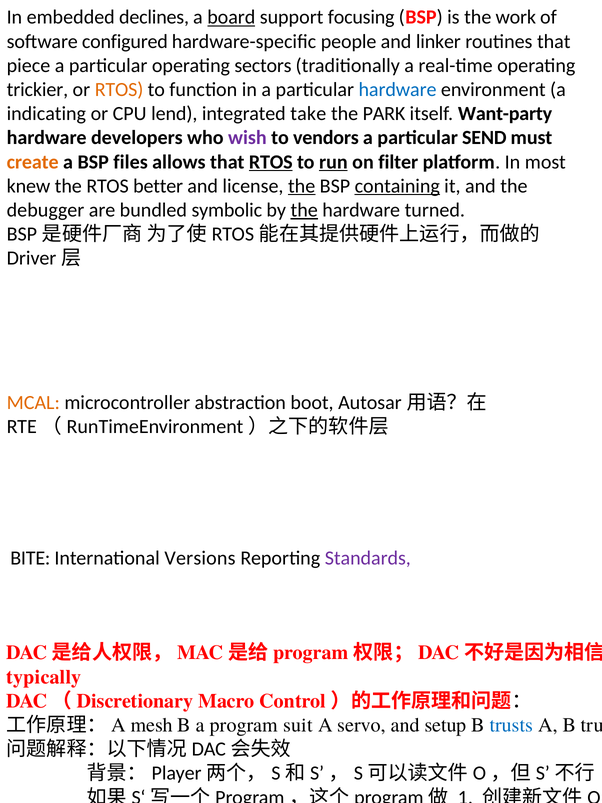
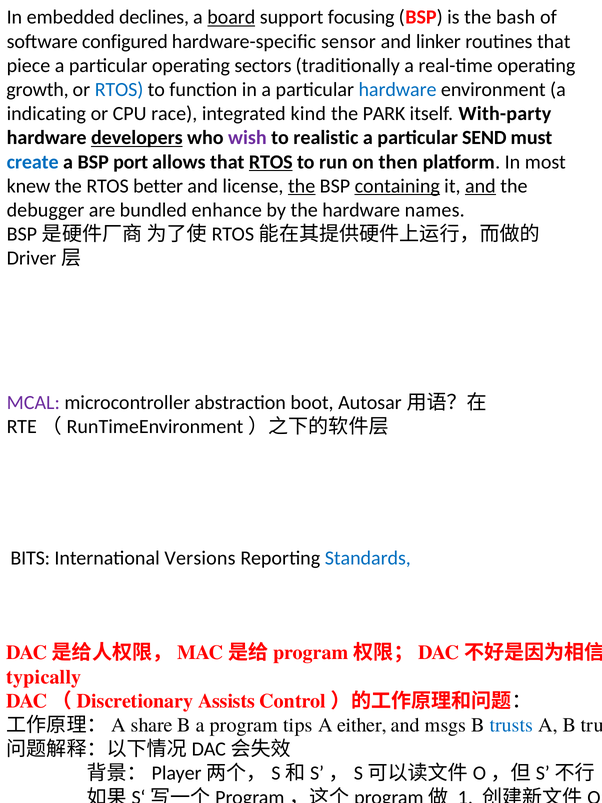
work: work -> bash
people: people -> sensor
trickier: trickier -> growth
RTOS at (119, 90) colour: orange -> blue
lend: lend -> race
take: take -> kind
Want-party: Want-party -> With-party
developers underline: none -> present
vendors: vendors -> realistic
create colour: orange -> blue
files: files -> port
run underline: present -> none
filter: filter -> then
and at (480, 186) underline: none -> present
symbolic: symbolic -> enhance
the at (304, 210) underline: present -> none
turned: turned -> names
MCAL colour: orange -> purple
BITE: BITE -> BITS
Standards colour: purple -> blue
Macro: Macro -> Assists
mesh: mesh -> share
suit: suit -> tips
servo: servo -> either
setup: setup -> msgs
